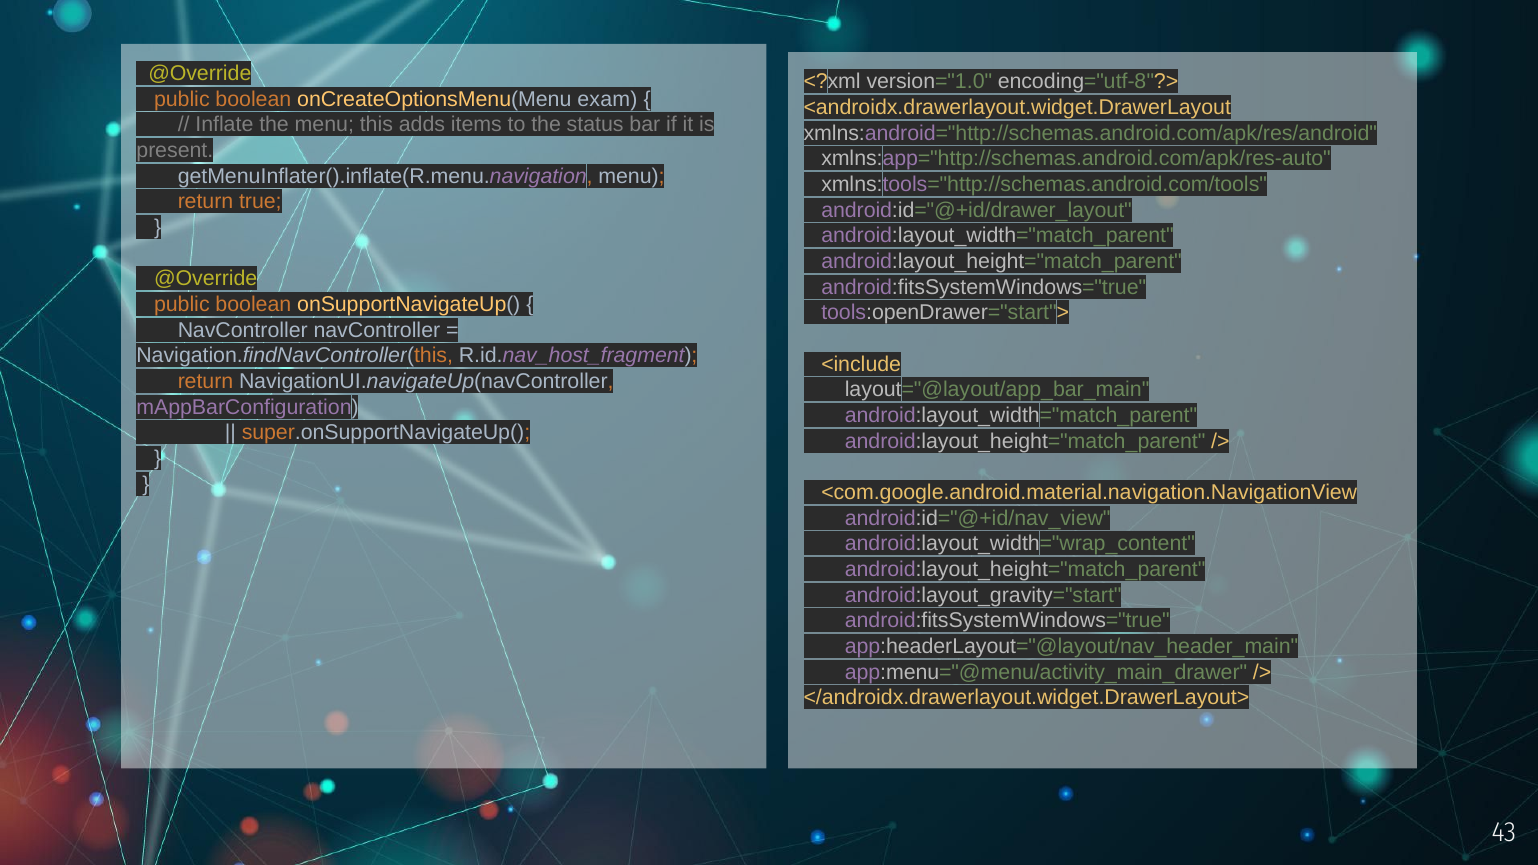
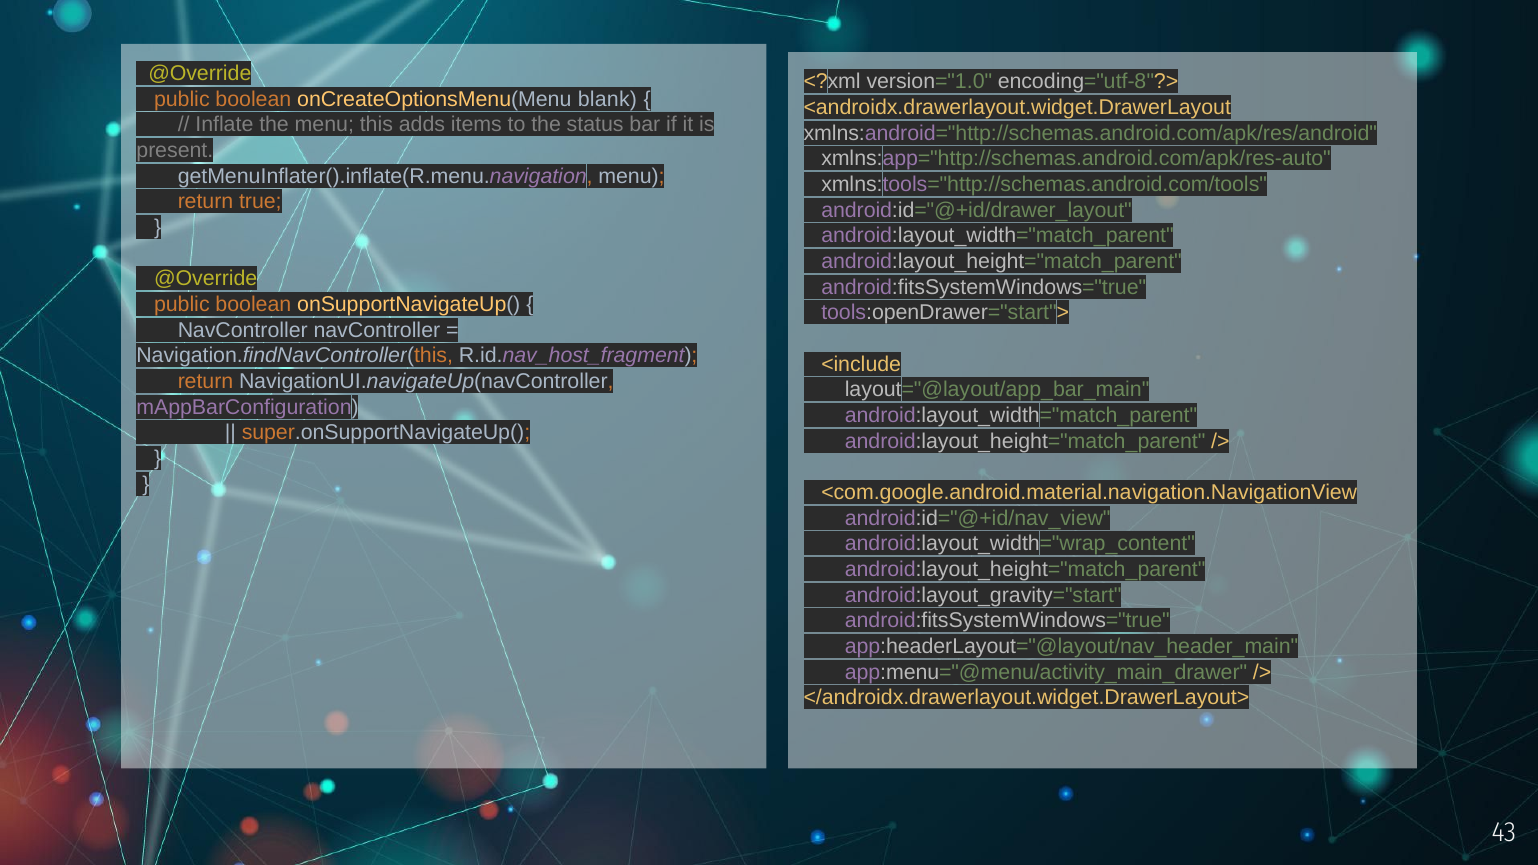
exam: exam -> blank
